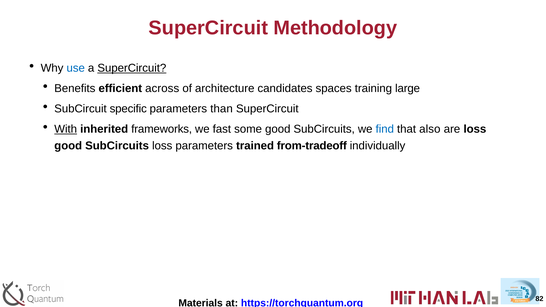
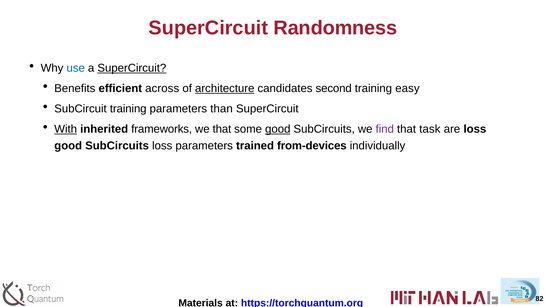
Methodology: Methodology -> Randomness
architecture underline: none -> present
spaces: spaces -> second
large: large -> easy
SubCircuit specific: specific -> training
we fast: fast -> that
good at (278, 129) underline: none -> present
find colour: blue -> purple
also: also -> task
from-tradeoff: from-tradeoff -> from-devices
